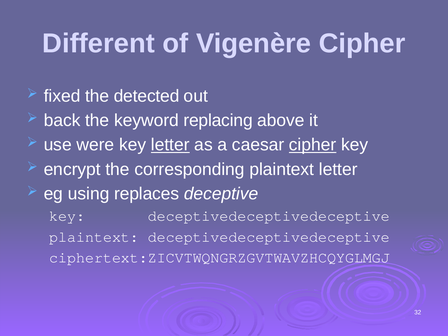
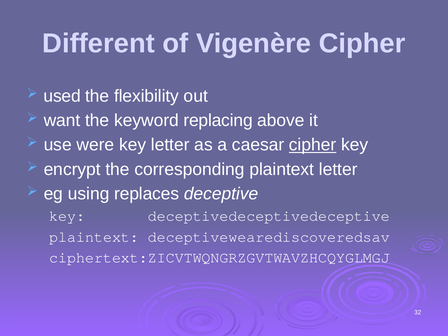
fixed: fixed -> used
detected: detected -> flexibility
back: back -> want
letter at (170, 145) underline: present -> none
plaintext deceptivedeceptivedeceptive: deceptivedeceptivedeceptive -> deceptivewearediscoveredsav
